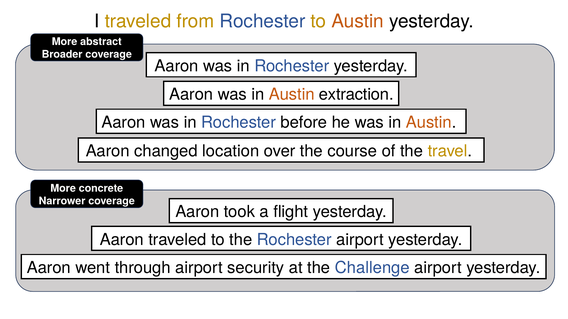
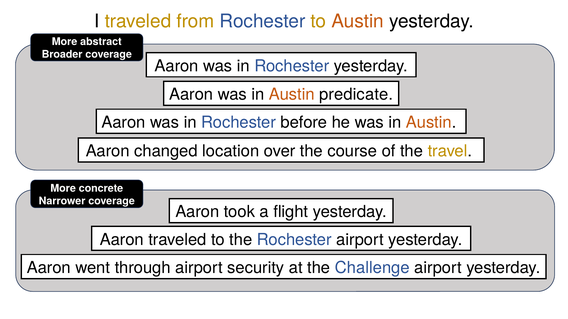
extraction: extraction -> predicate
